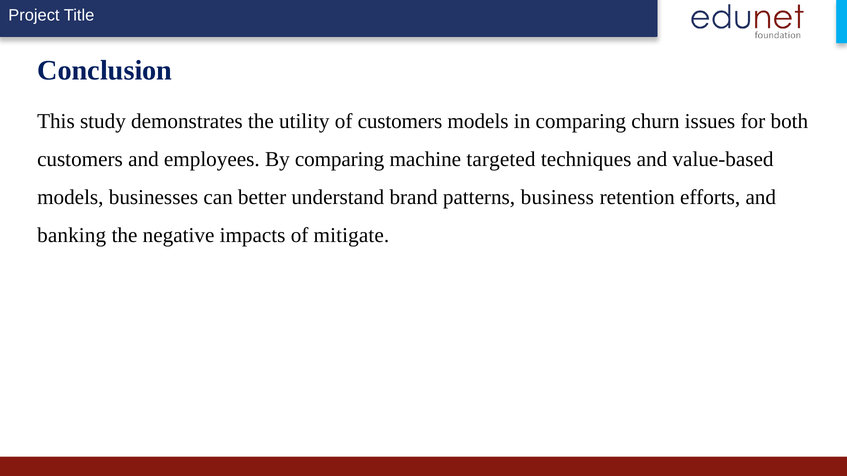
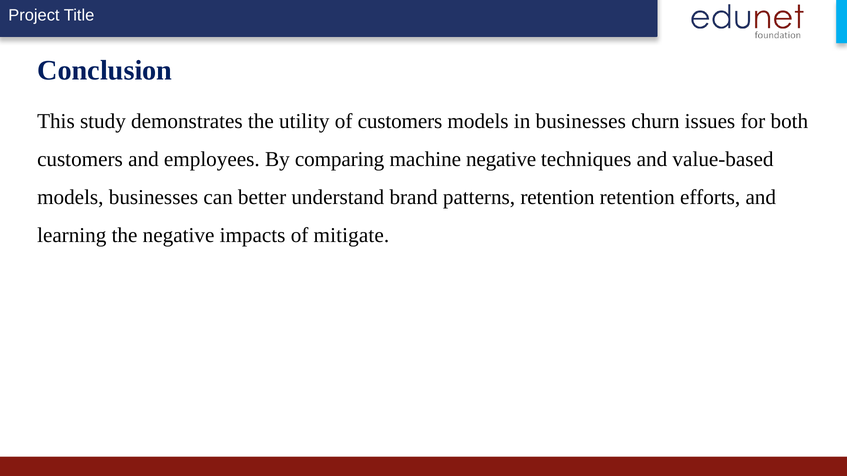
in comparing: comparing -> businesses
machine targeted: targeted -> negative
patterns business: business -> retention
banking: banking -> learning
